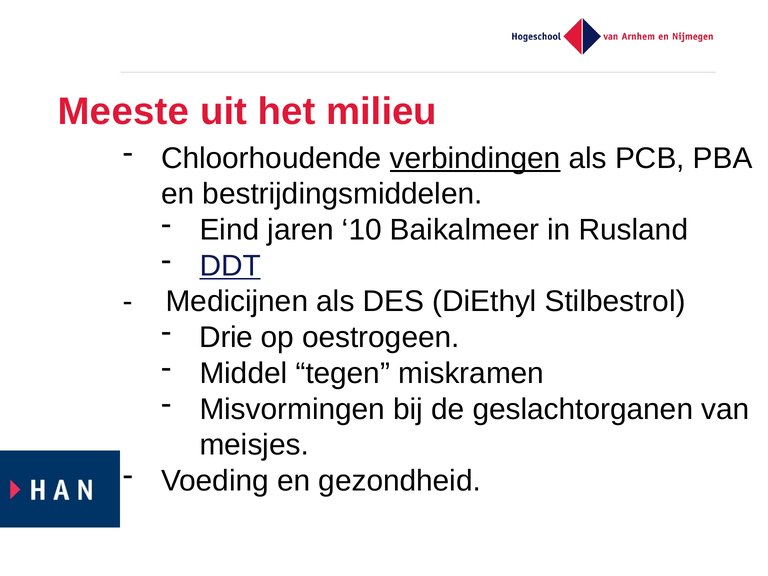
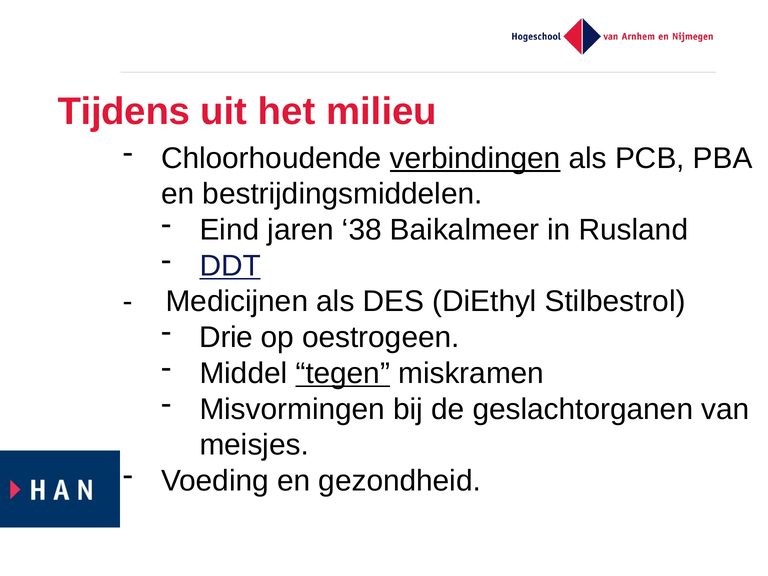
Meeste: Meeste -> Tijdens
10: 10 -> 38
tegen underline: none -> present
